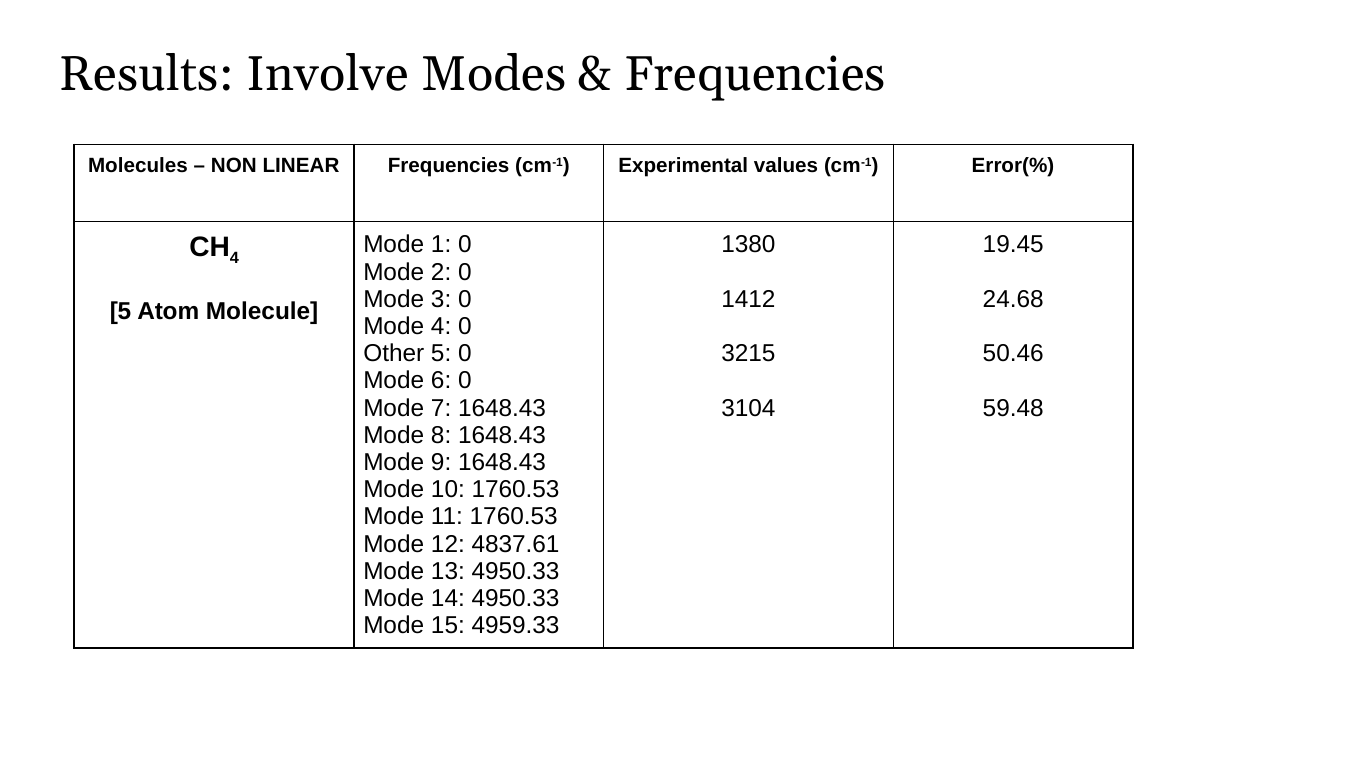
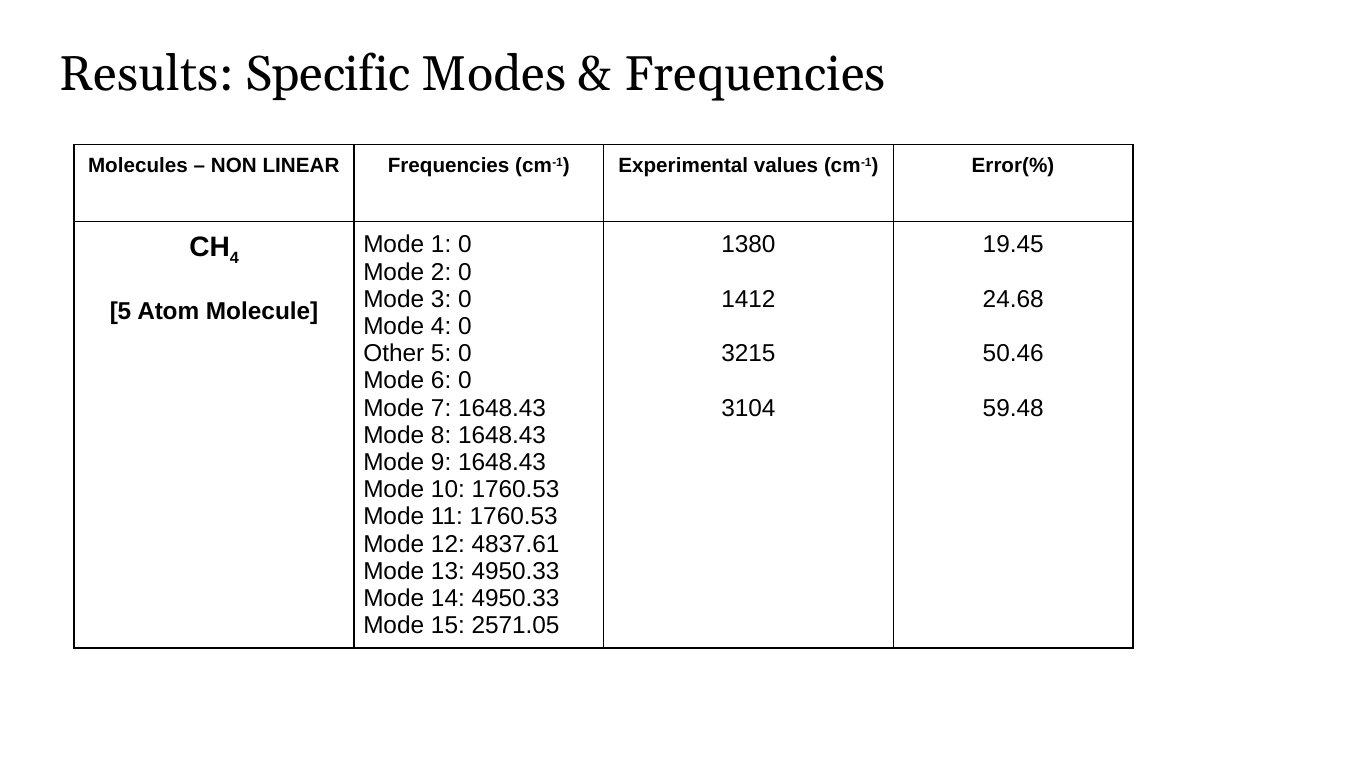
Involve: Involve -> Specific
4959.33: 4959.33 -> 2571.05
